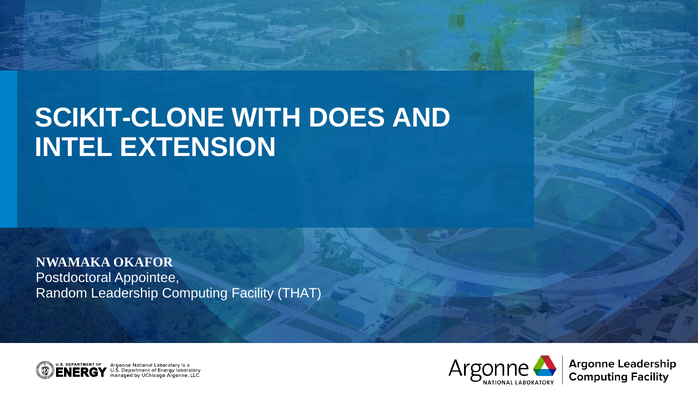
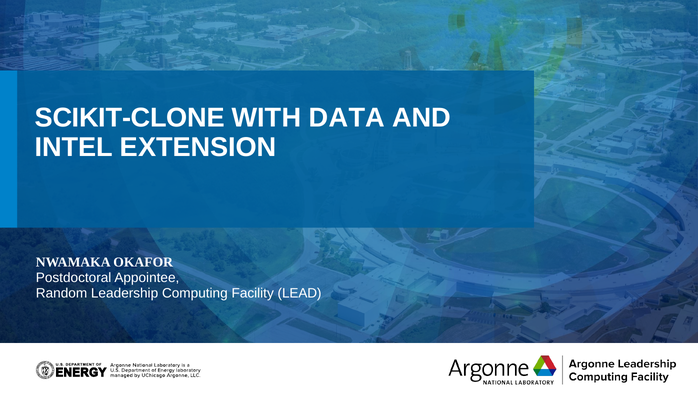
DOES: DOES -> DATA
THAT: THAT -> LEAD
